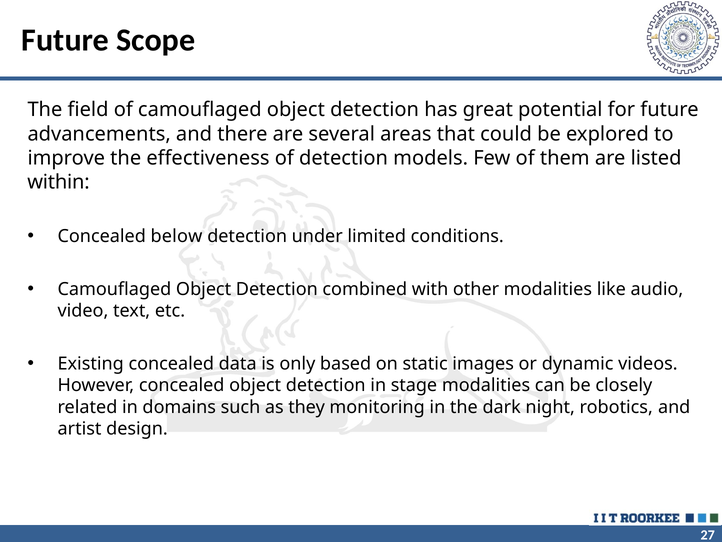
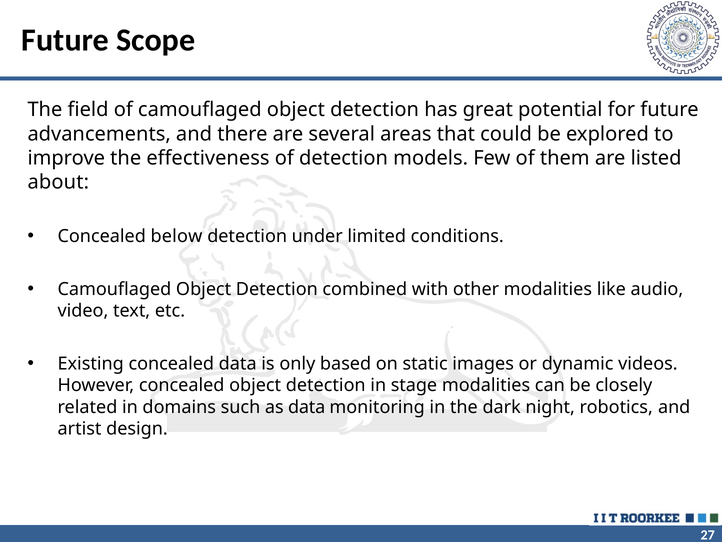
within: within -> about
as they: they -> data
